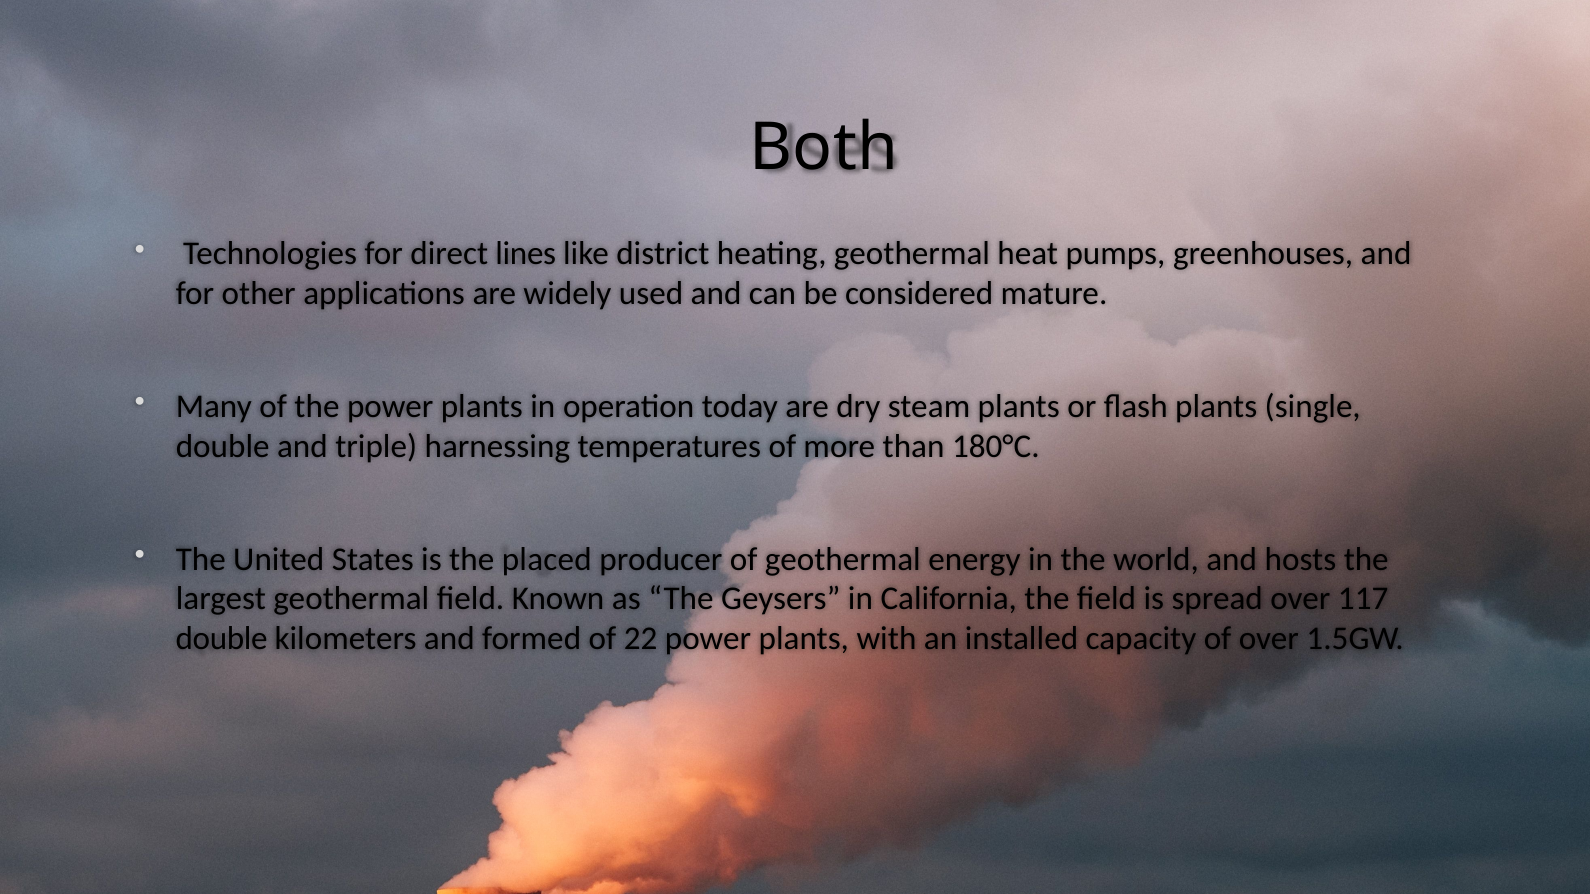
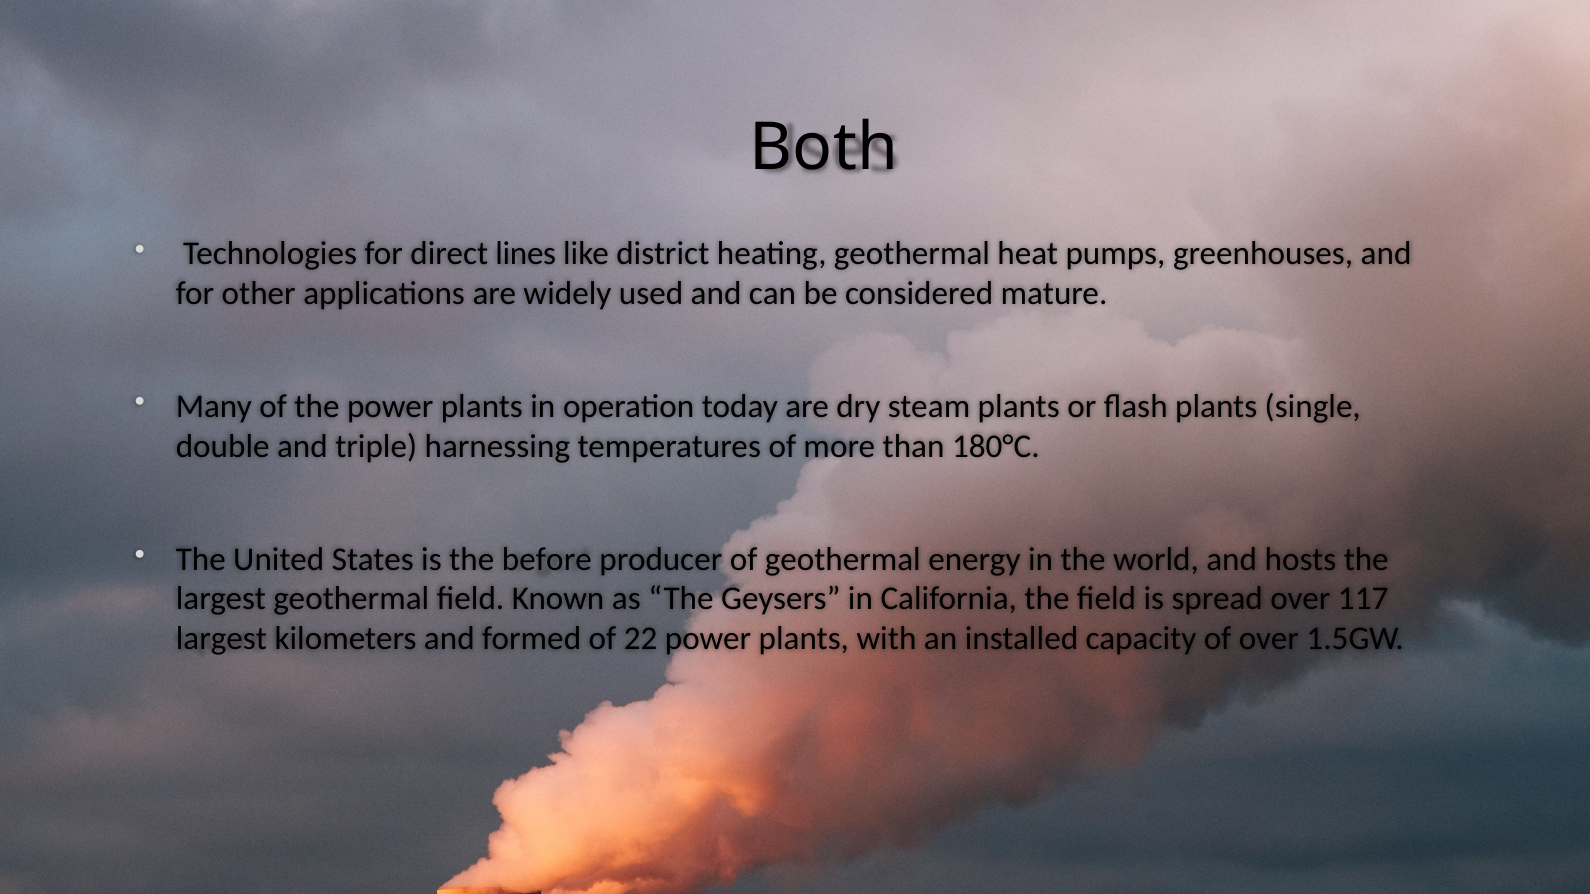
placed: placed -> before
double at (222, 639): double -> largest
